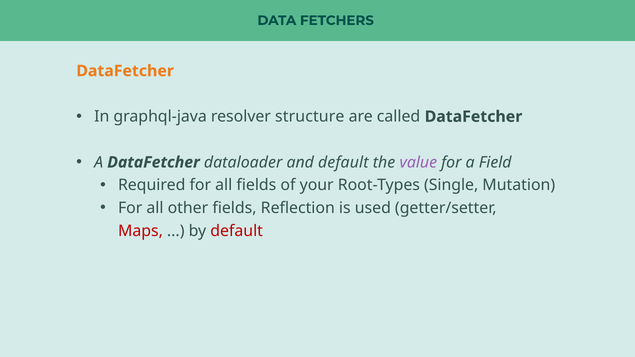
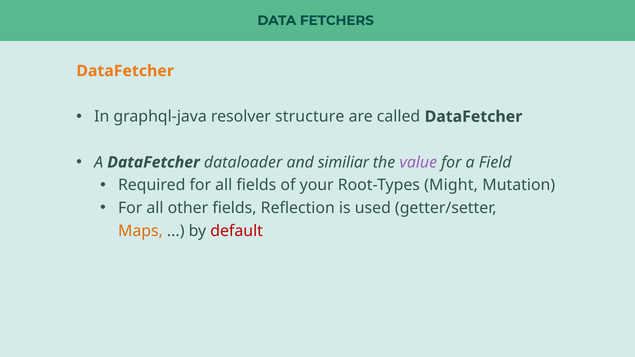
and default: default -> similiar
Single: Single -> Might
Maps colour: red -> orange
